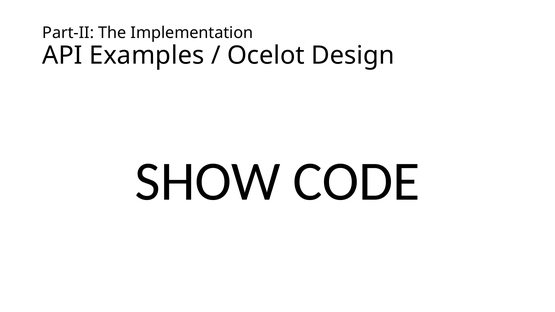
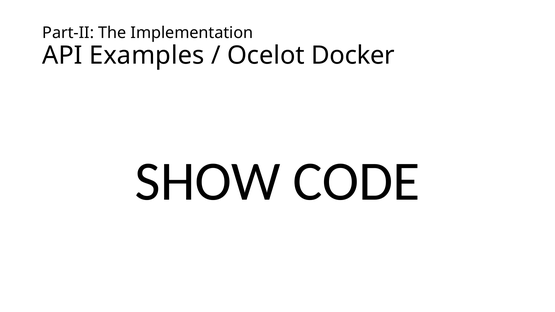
Design: Design -> Docker
